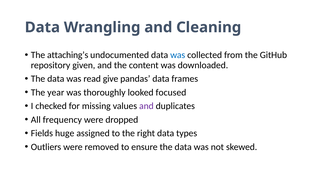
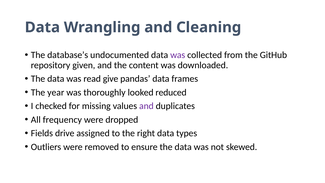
attaching’s: attaching’s -> database’s
was at (178, 55) colour: blue -> purple
focused: focused -> reduced
huge: huge -> drive
